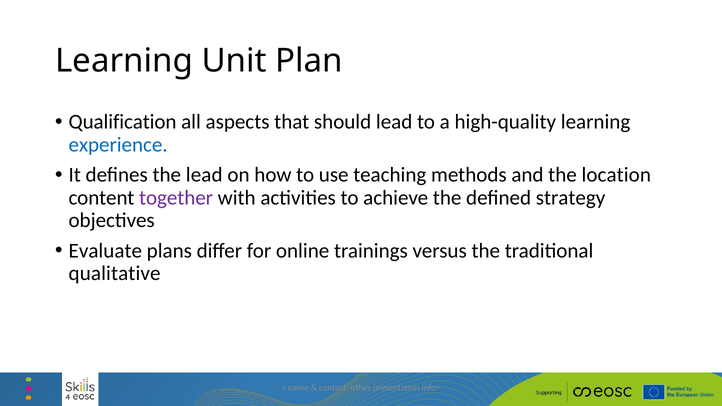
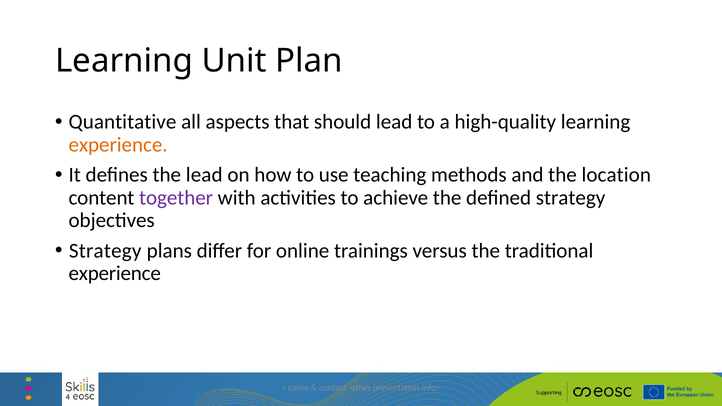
Qualification: Qualification -> Quantitative
experience at (118, 145) colour: blue -> orange
Evaluate at (105, 251): Evaluate -> Strategy
qualitative at (115, 274): qualitative -> experience
